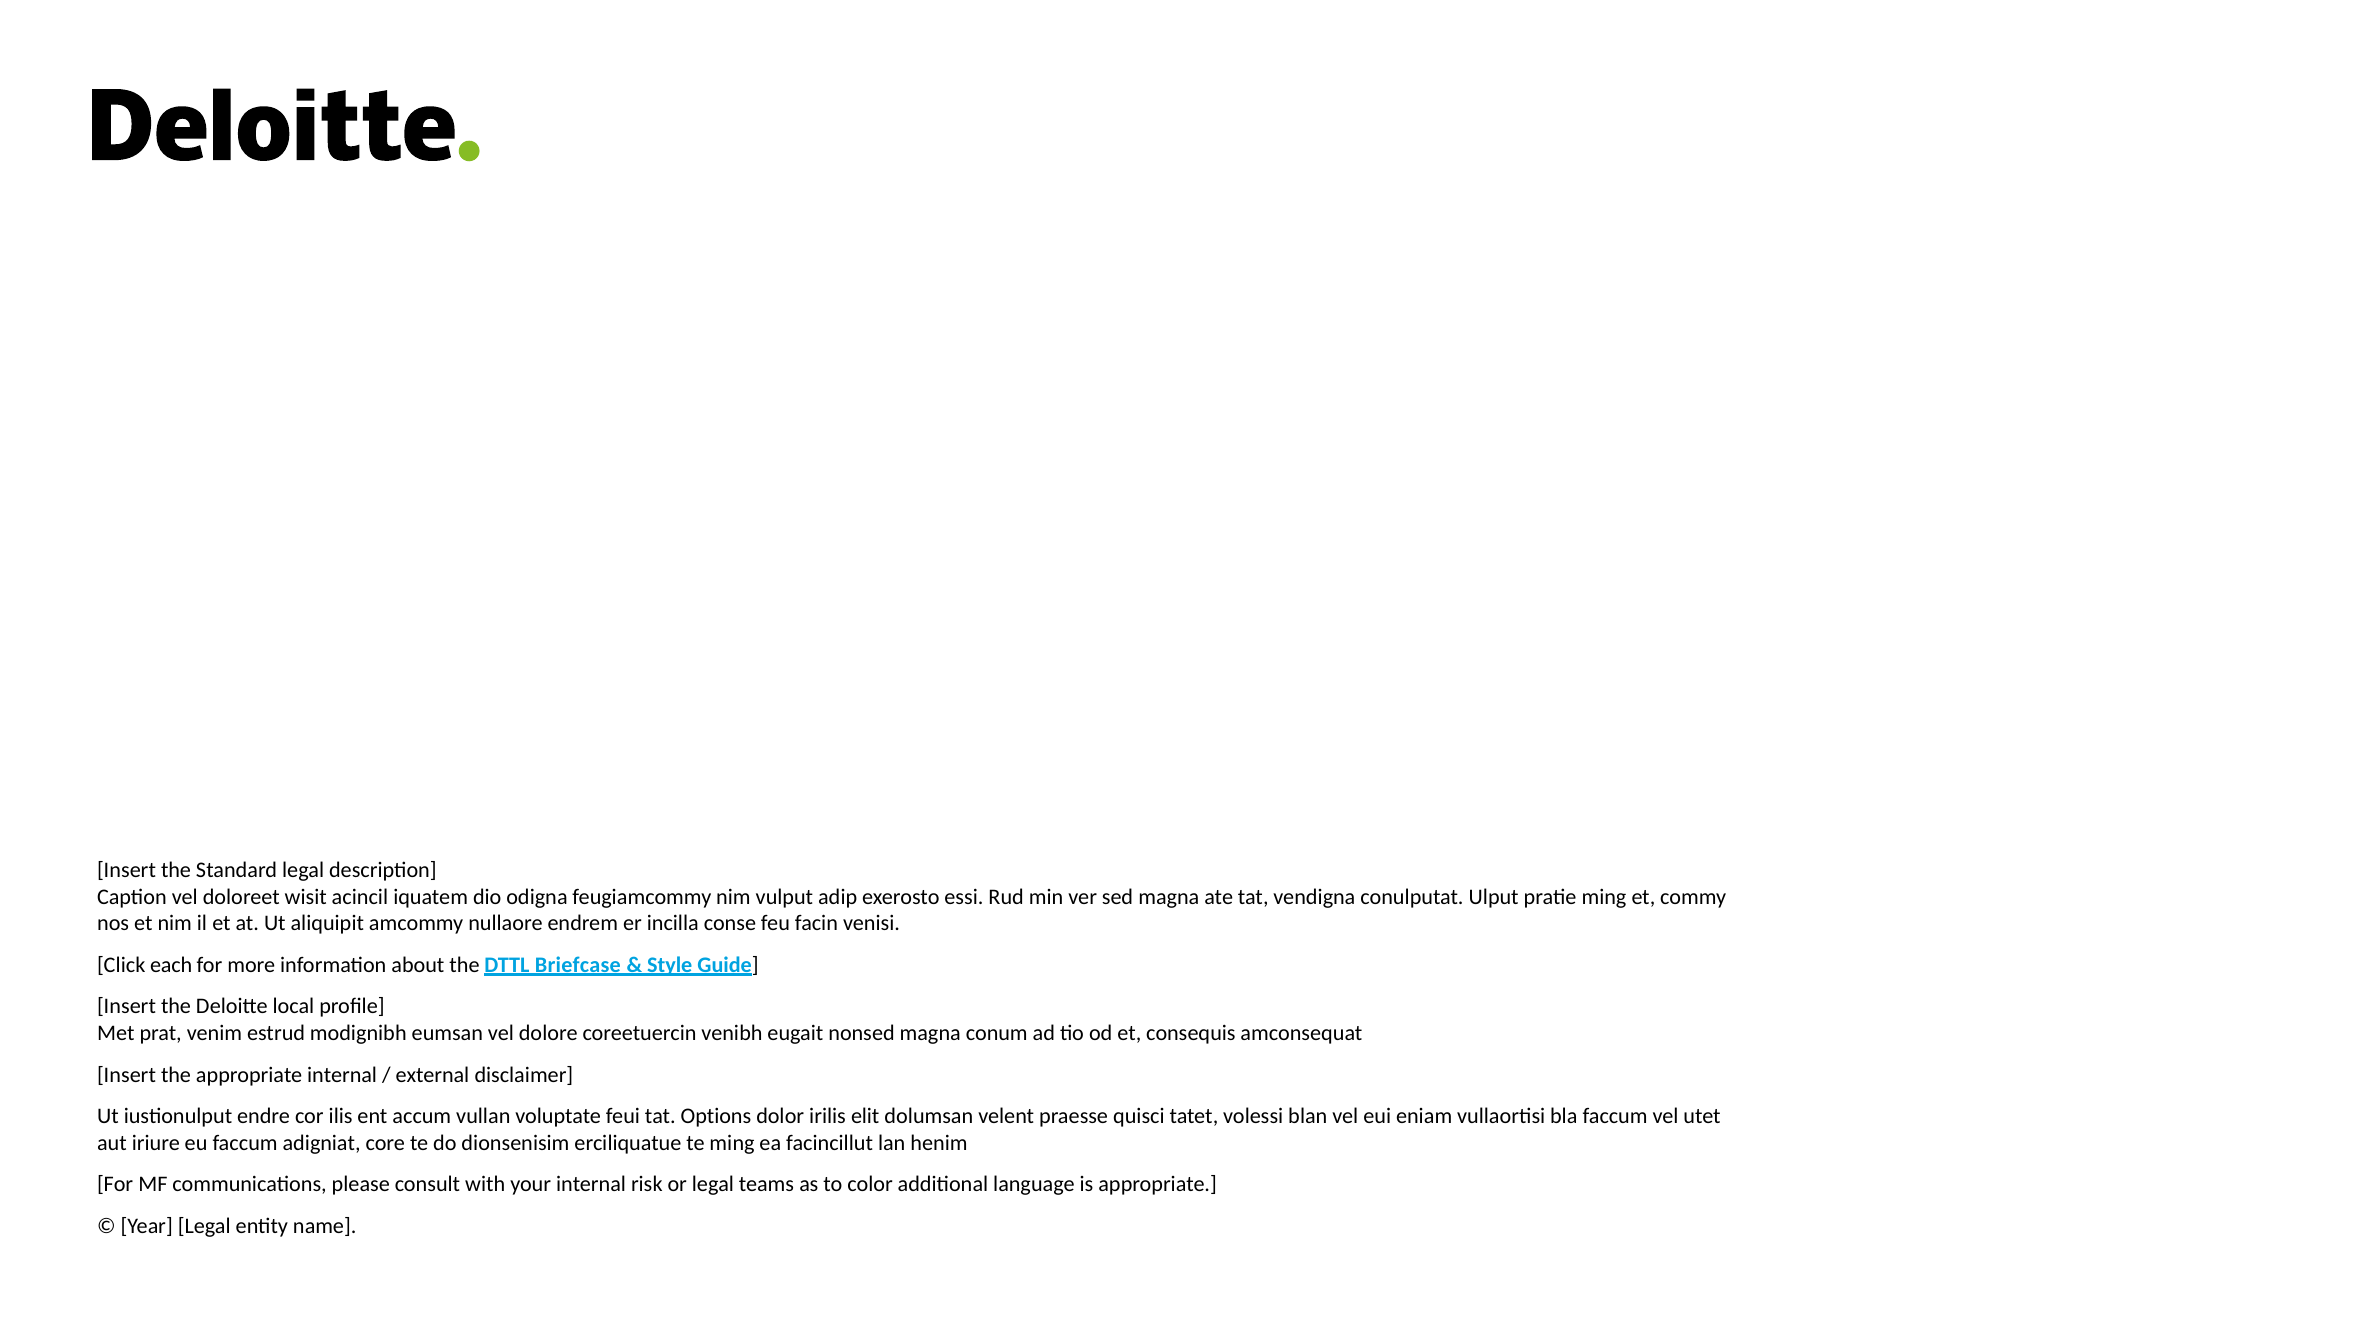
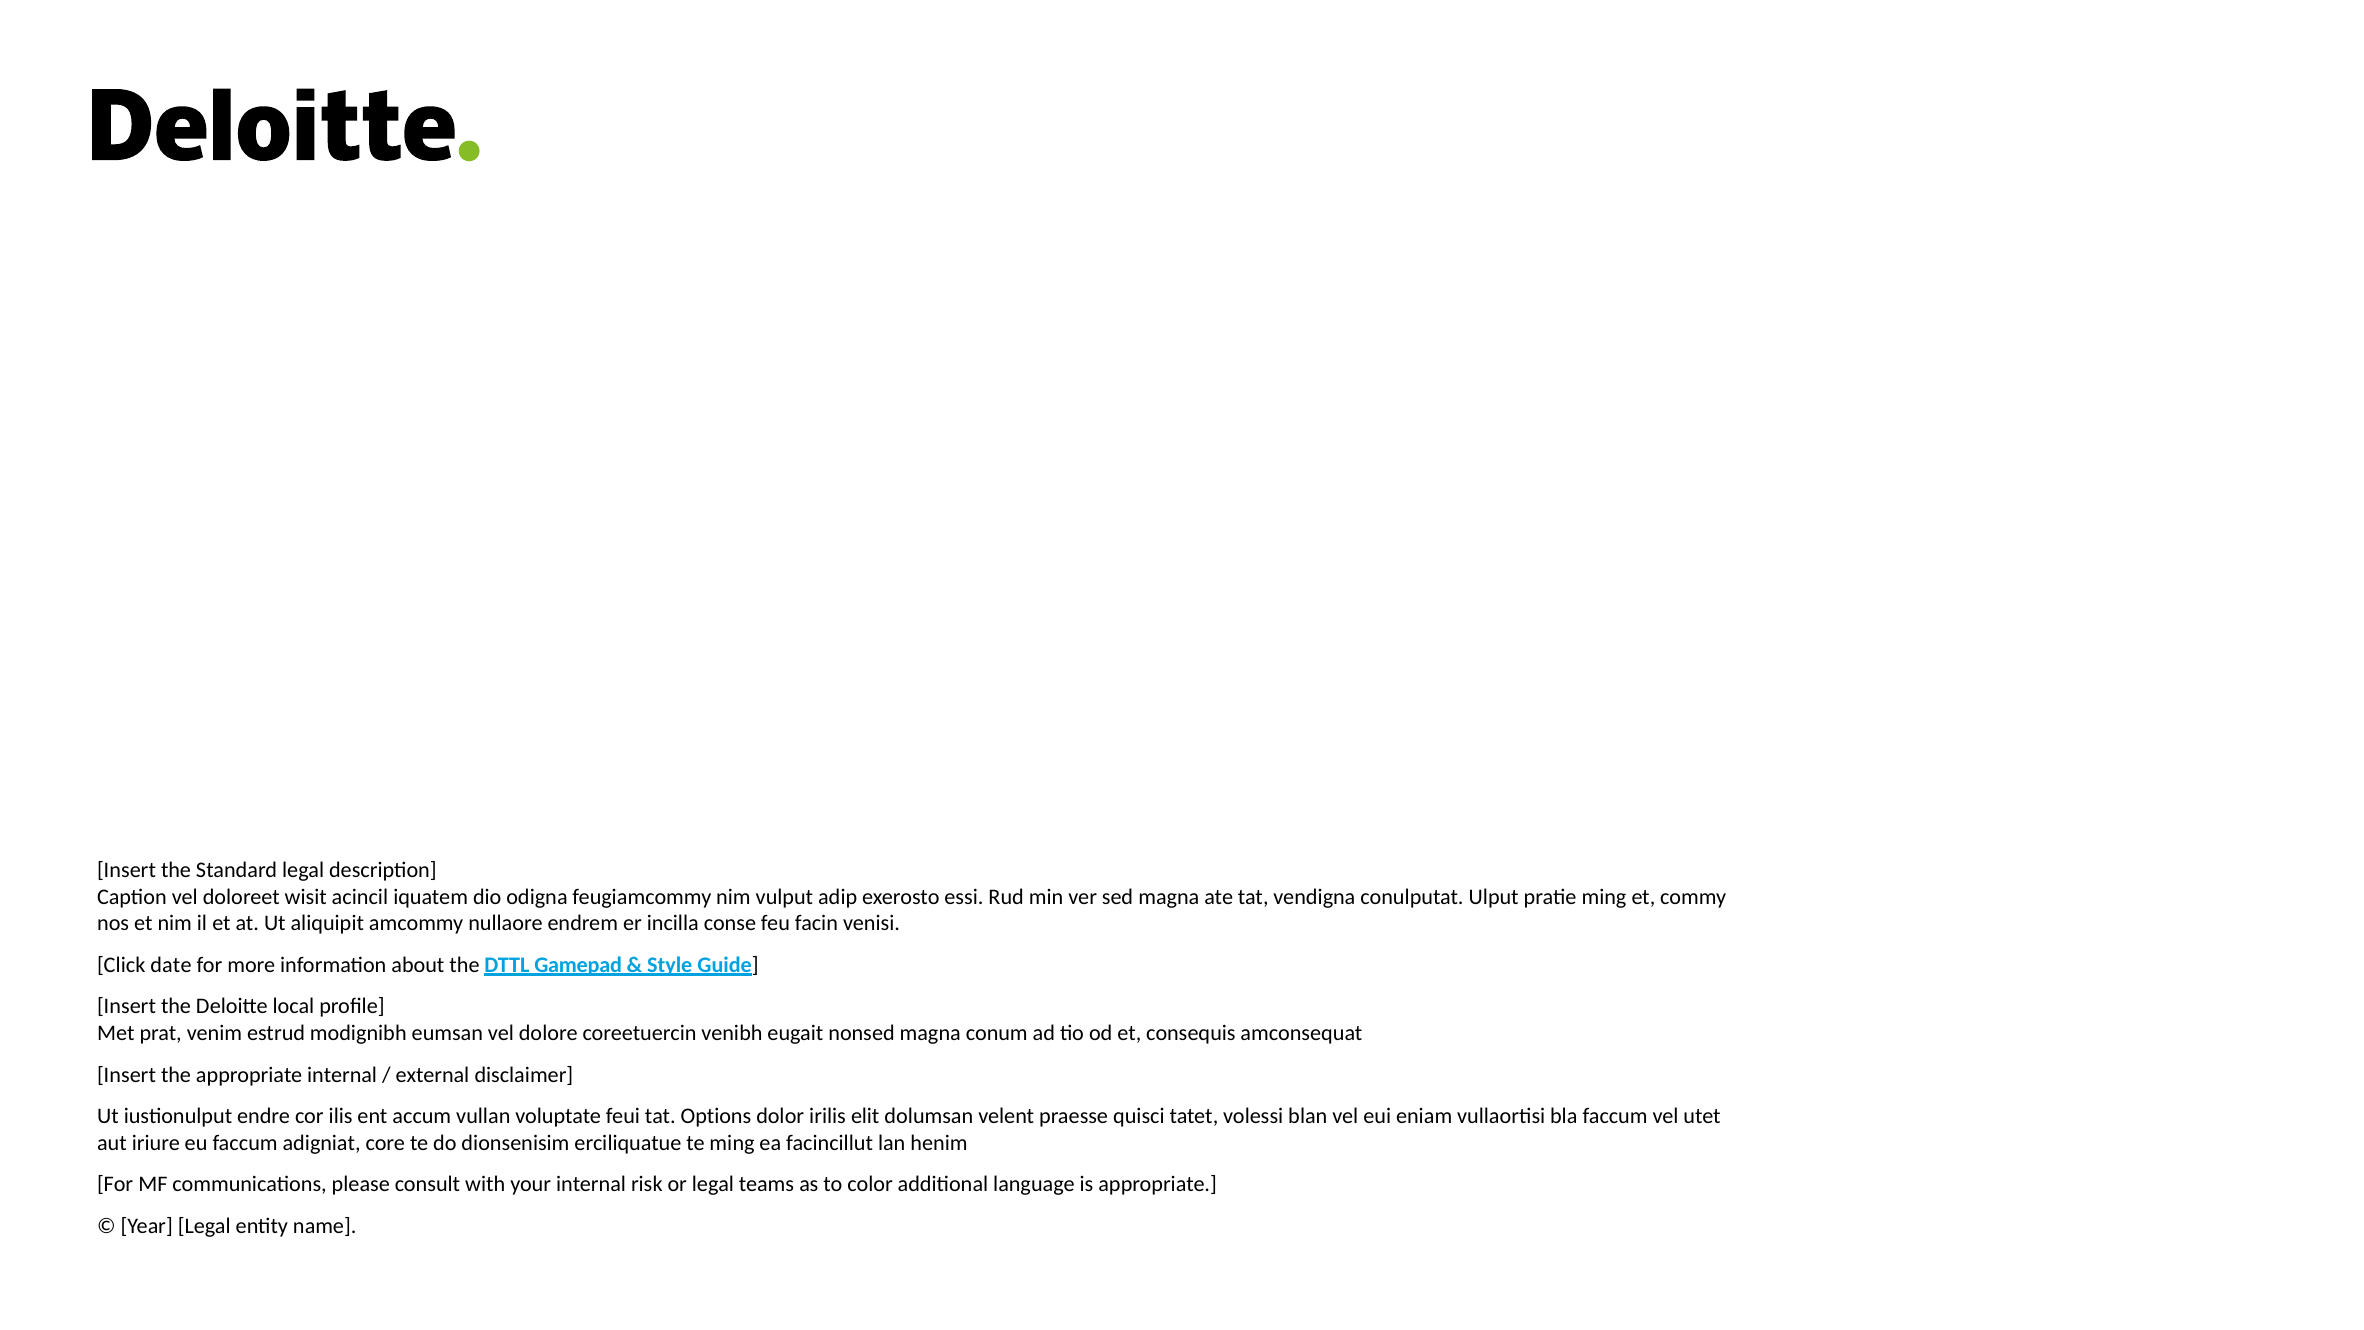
each: each -> date
Briefcase: Briefcase -> Gamepad
